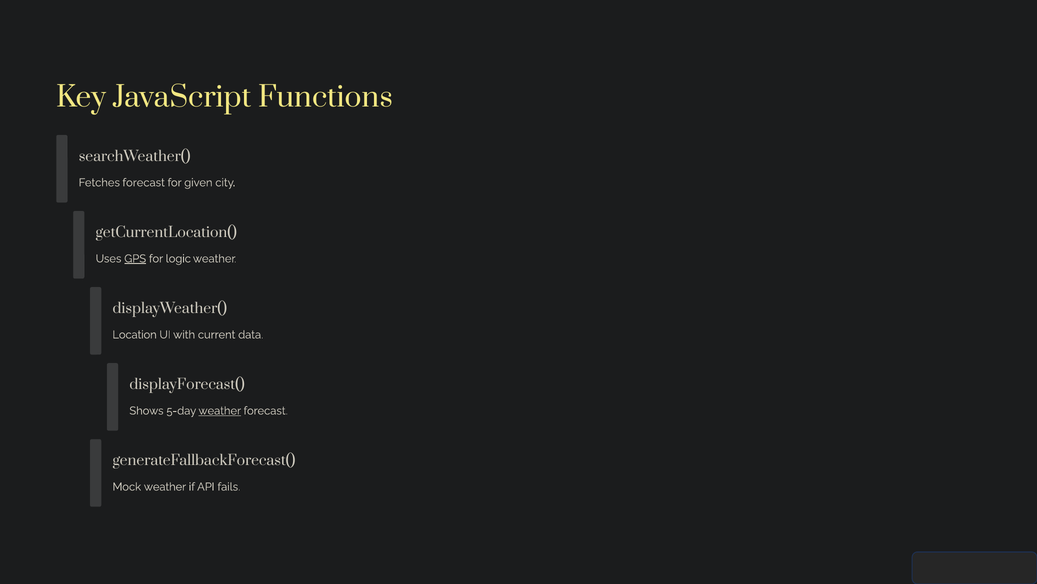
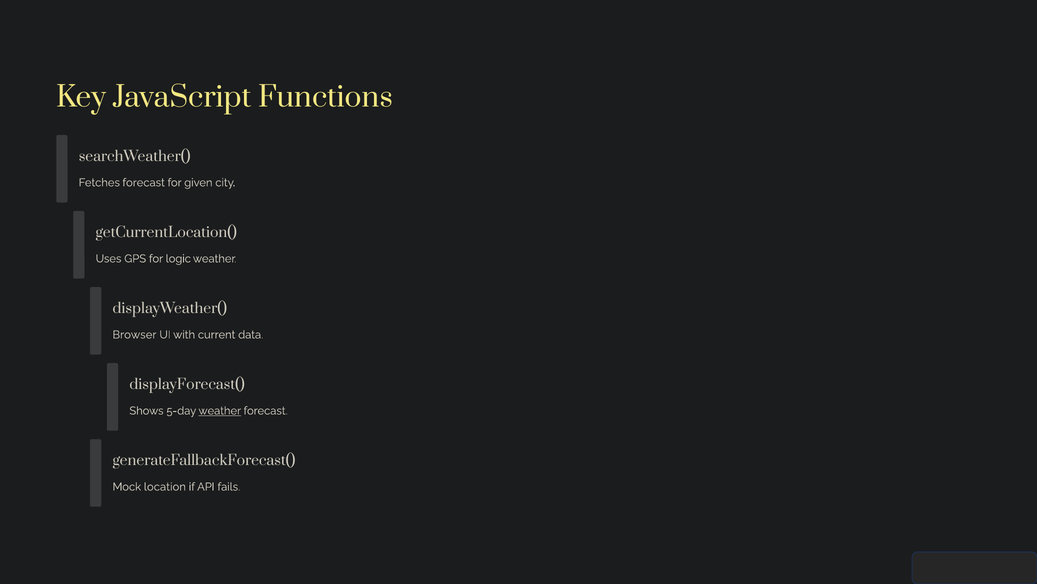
GPS underline: present -> none
Location: Location -> Browser
Mock weather: weather -> location
